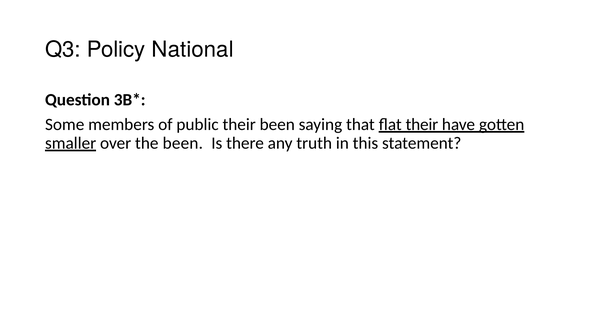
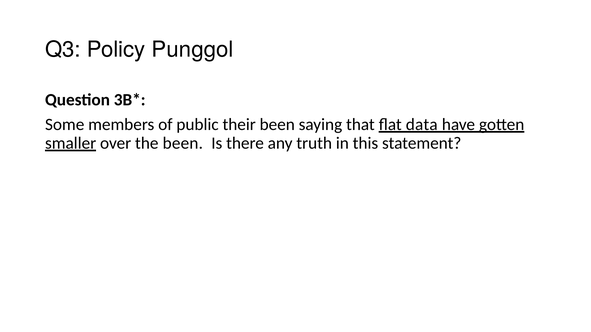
National: National -> Punggol
flat their: their -> data
